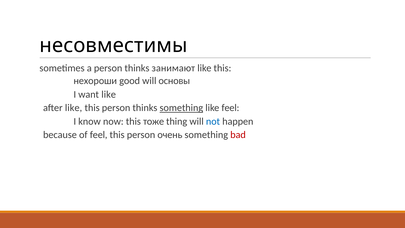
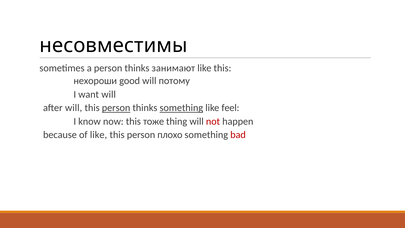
основы: основы -> потому
want like: like -> will
after like: like -> will
person at (116, 108) underline: none -> present
not colour: blue -> red
of feel: feel -> like
очень: очень -> плохо
